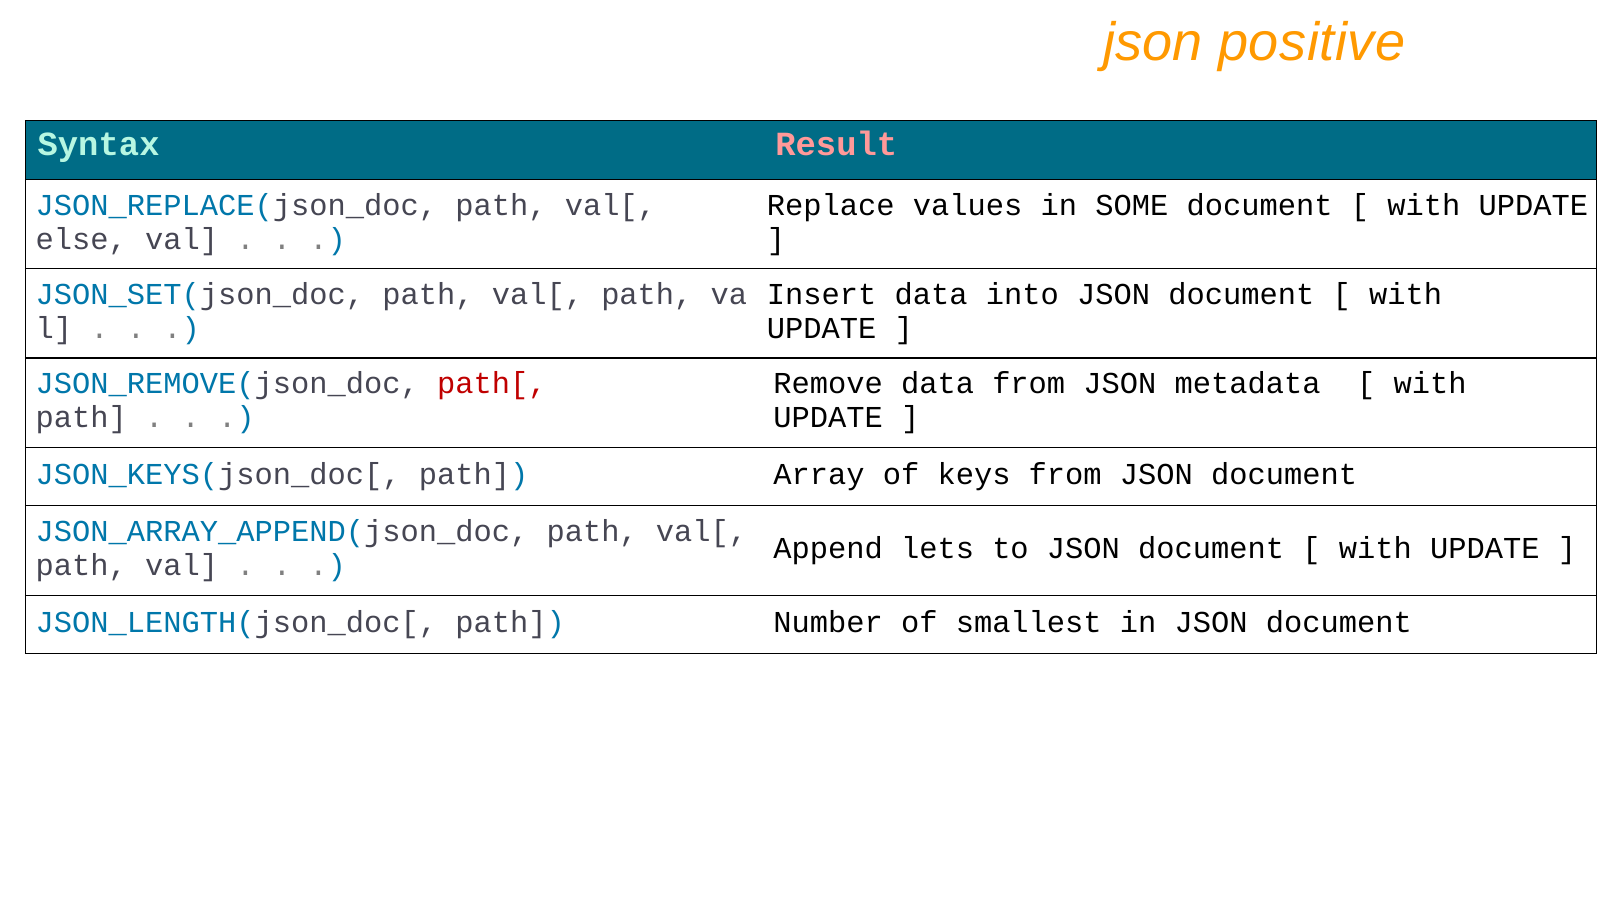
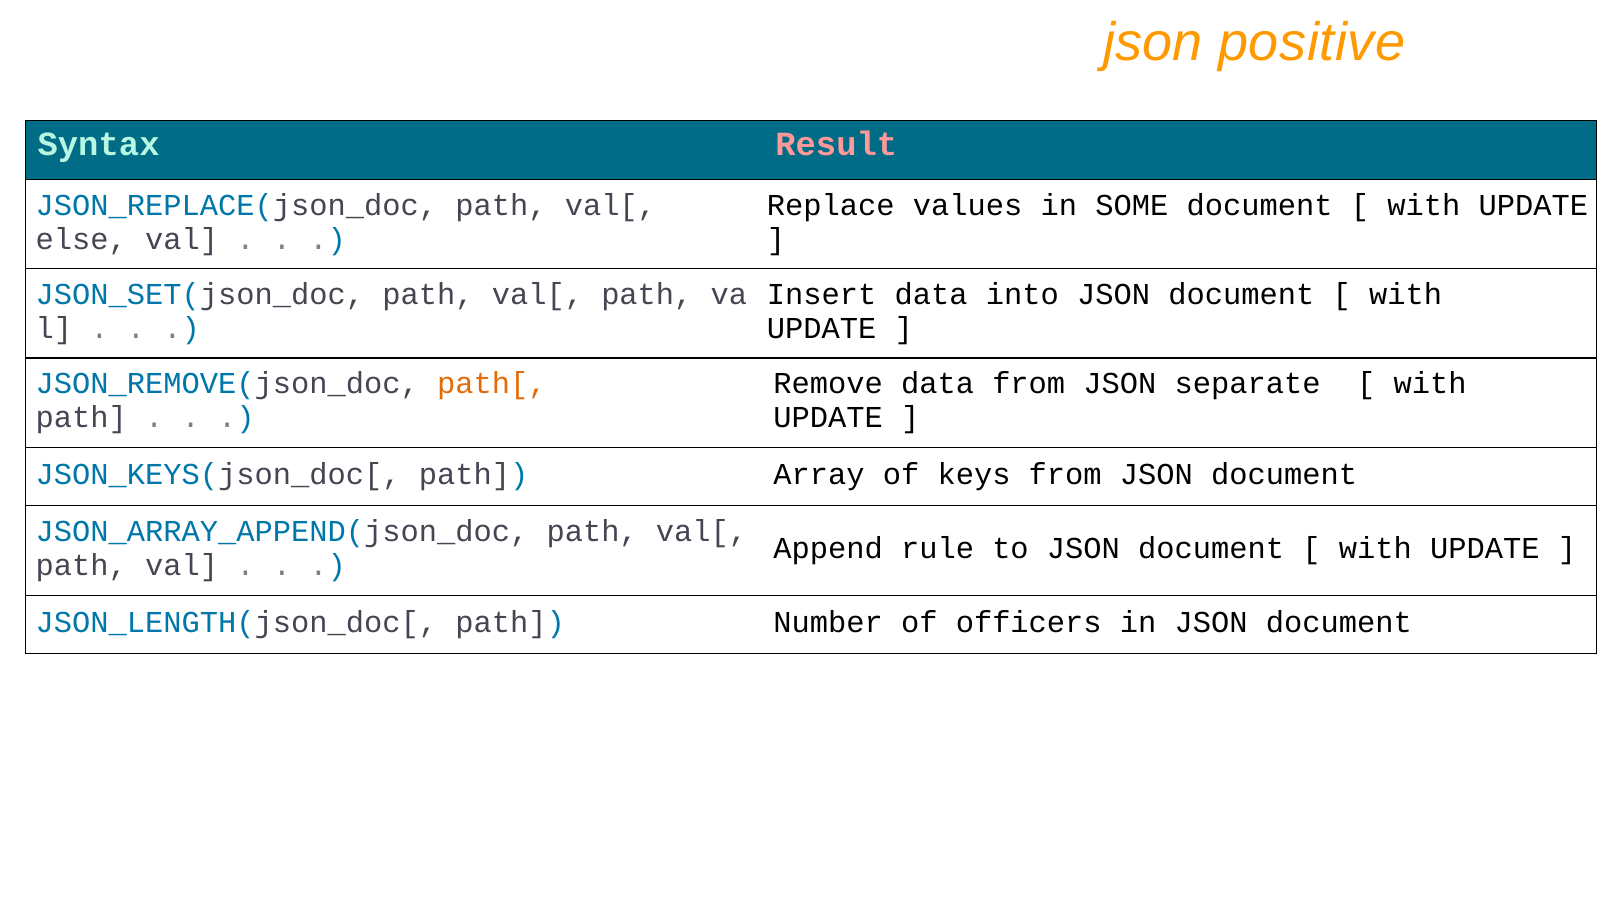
path[ colour: red -> orange
metadata: metadata -> separate
lets: lets -> rule
smallest: smallest -> officers
